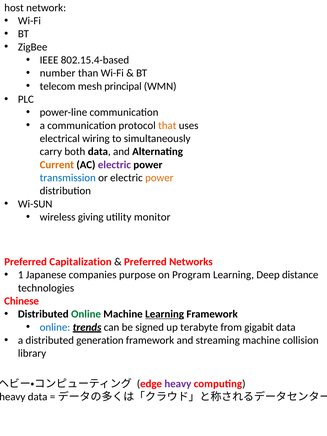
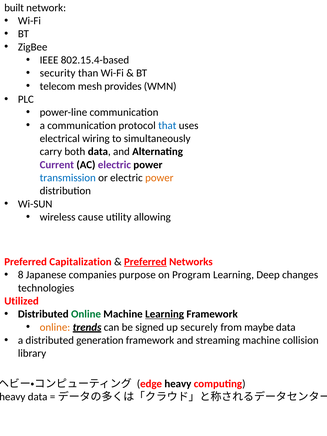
host: host -> built
number: number -> security
principal: principal -> provides
that colour: orange -> blue
Current colour: orange -> purple
giving: giving -> cause
monitor: monitor -> allowing
Preferred at (145, 262) underline: none -> present
1: 1 -> 8
distance: distance -> changes
Chinese: Chinese -> Utilized
online at (55, 327) colour: blue -> orange
terabyte: terabyte -> securely
gigabit: gigabit -> maybe
heavy at (178, 384) colour: purple -> black
